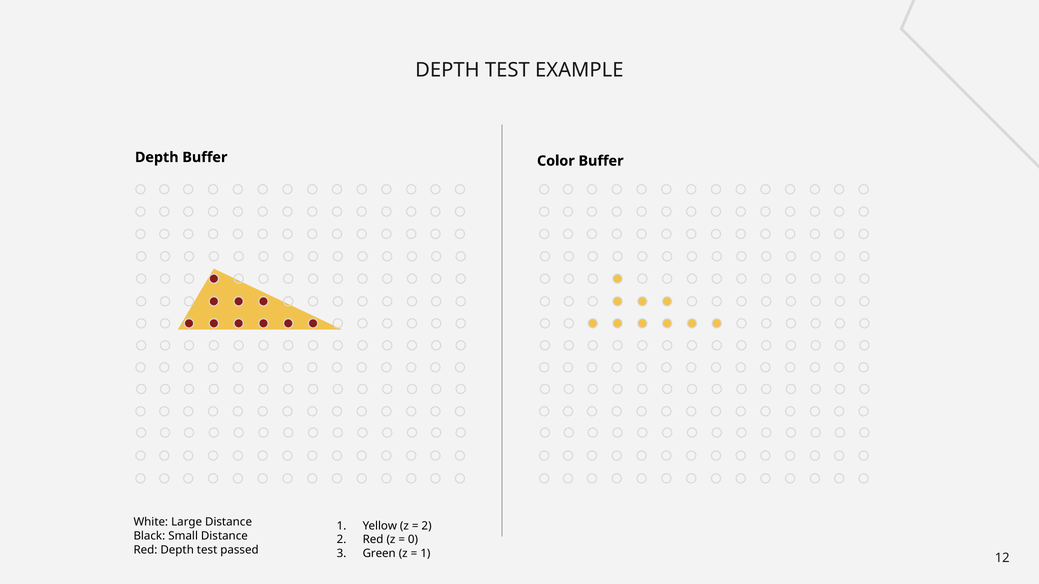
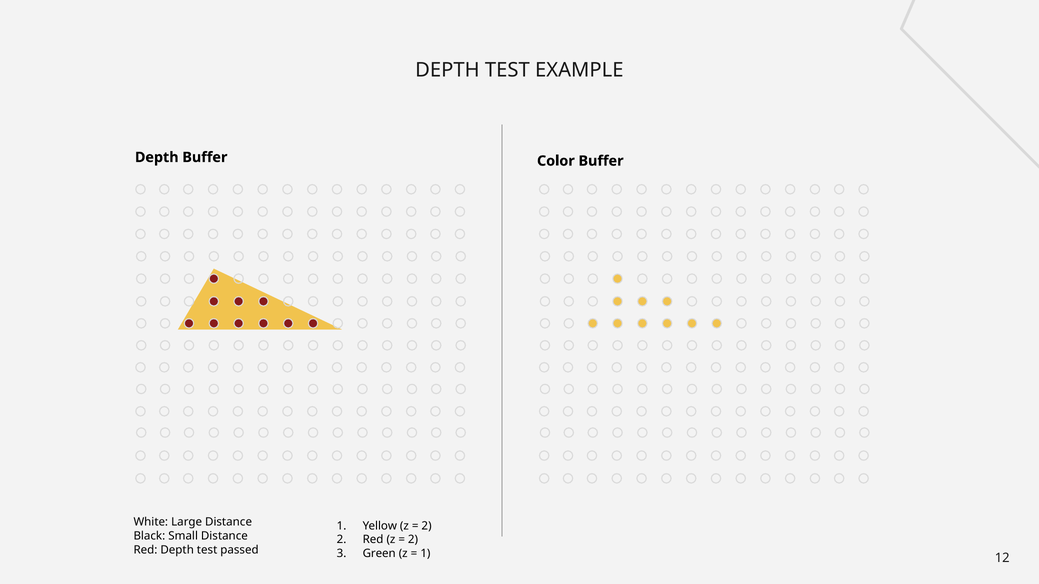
0 at (413, 540): 0 -> 2
